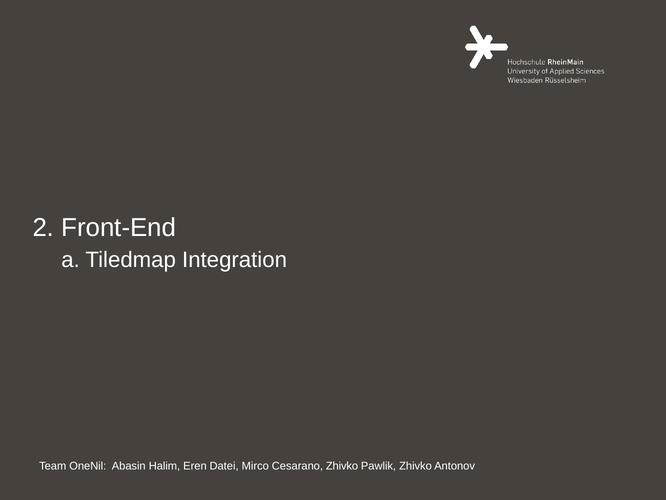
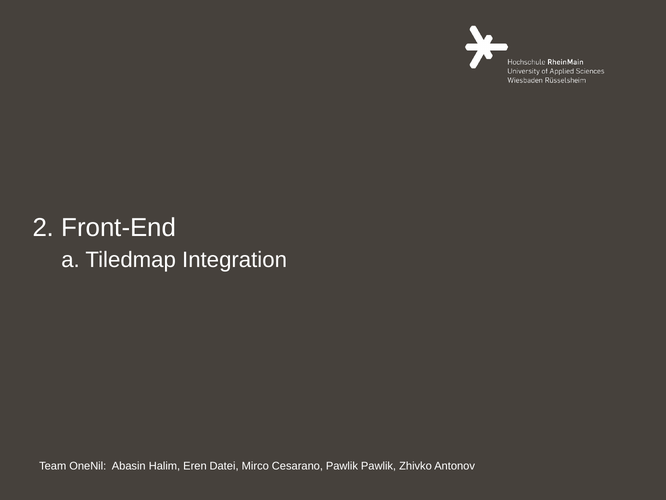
Cesarano Zhivko: Zhivko -> Pawlik
